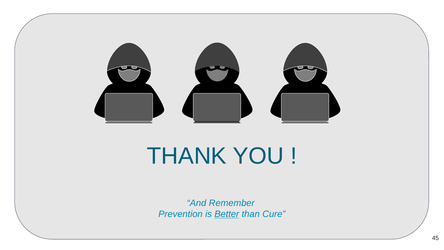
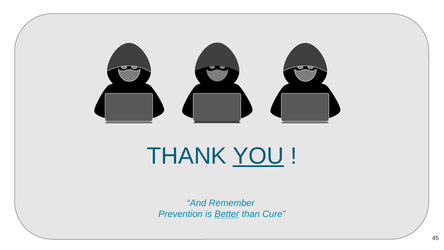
YOU underline: none -> present
